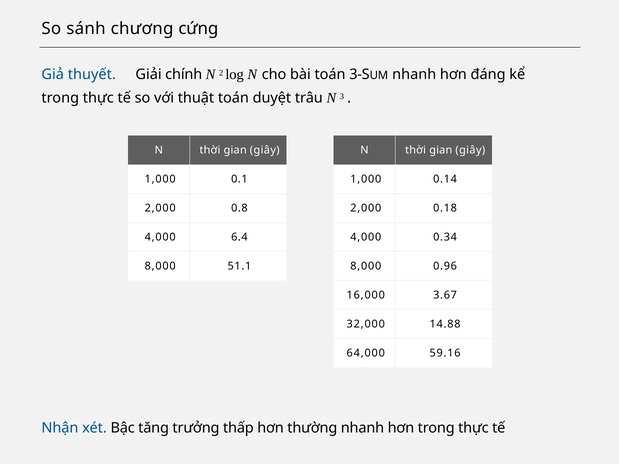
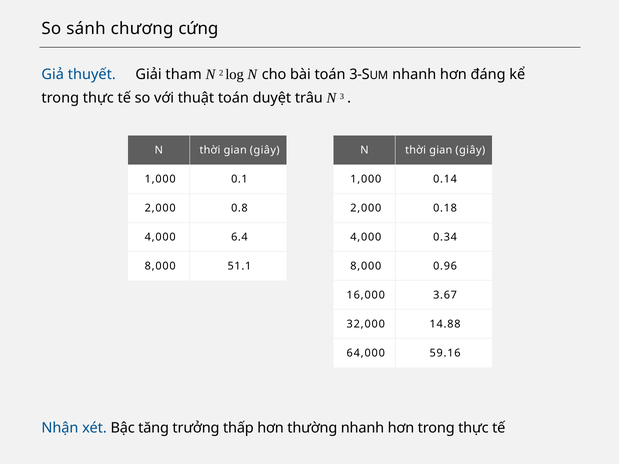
chính: chính -> tham
